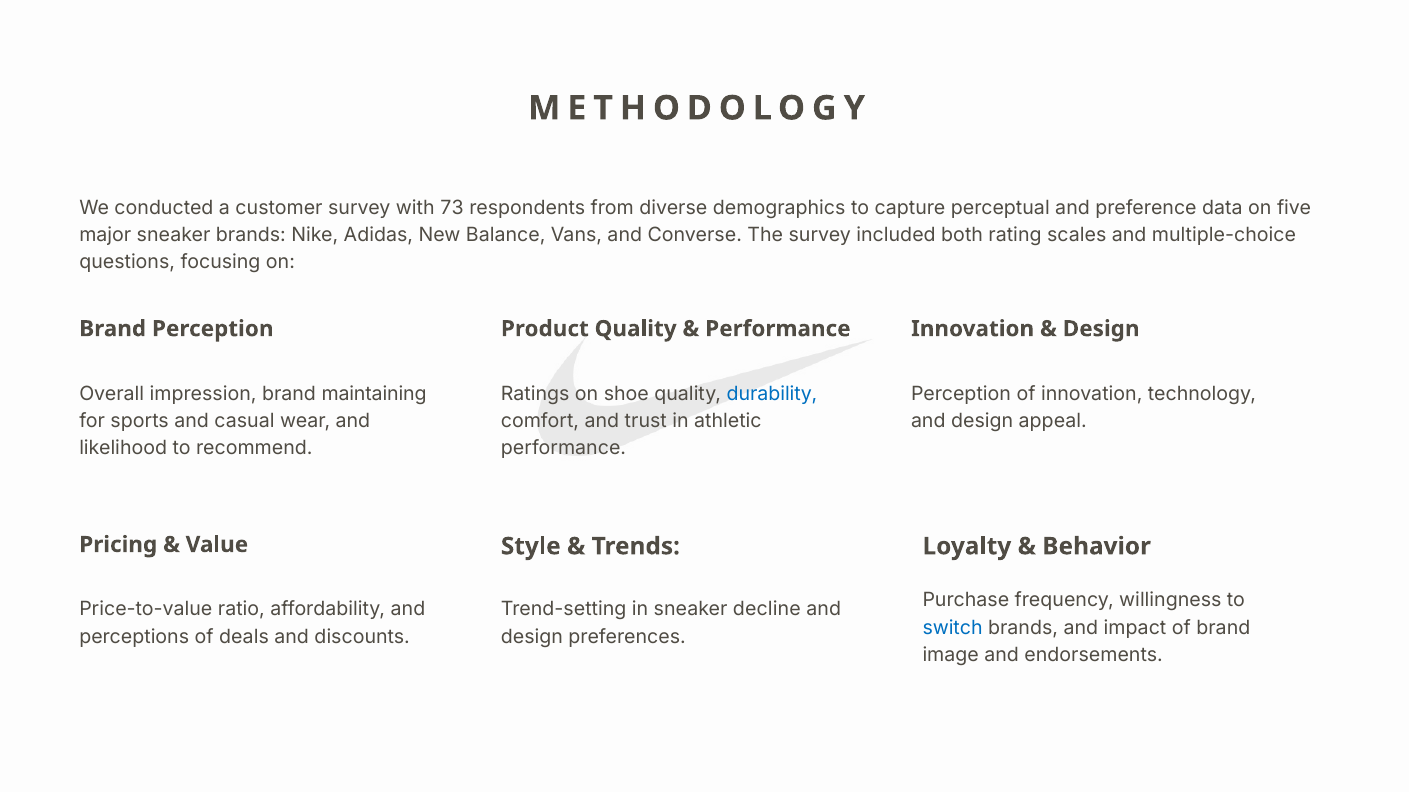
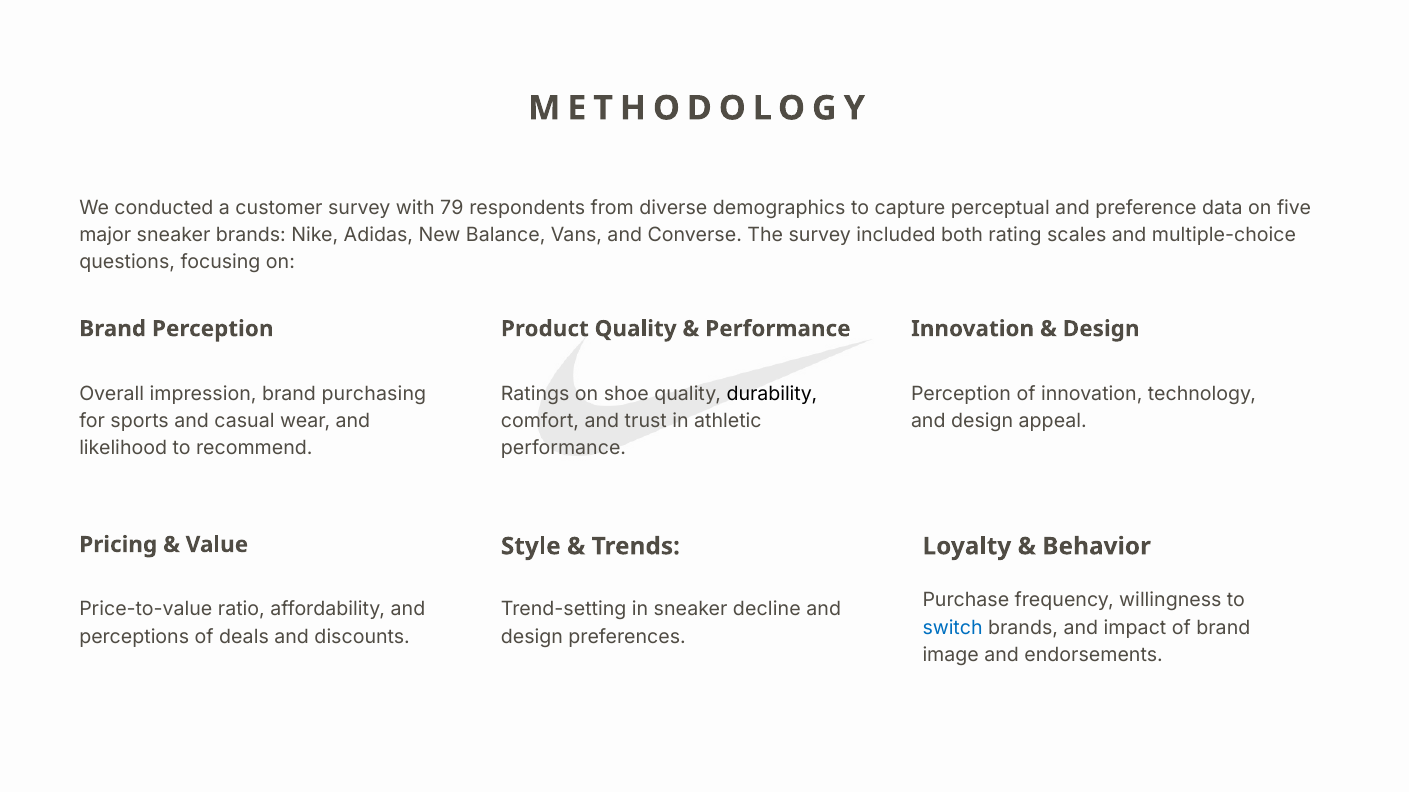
73: 73 -> 79
maintaining: maintaining -> purchasing
durability colour: blue -> black
